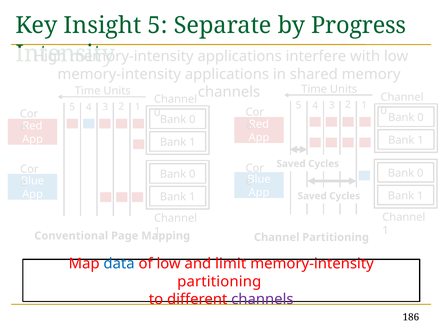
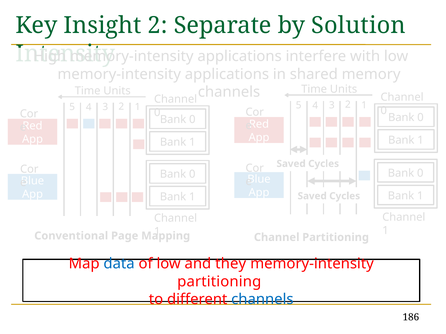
Insight 5: 5 -> 2
Progress: Progress -> Solution
limit: limit -> they
channels at (262, 300) colour: purple -> blue
